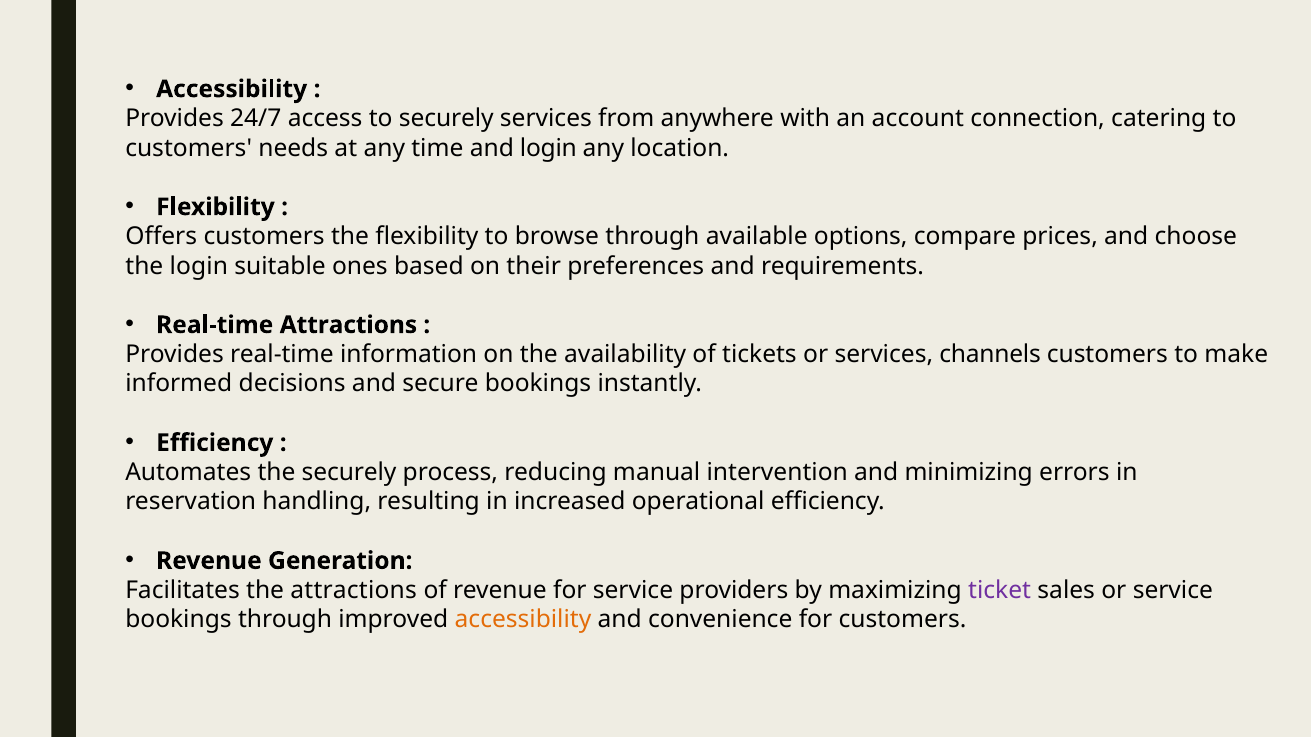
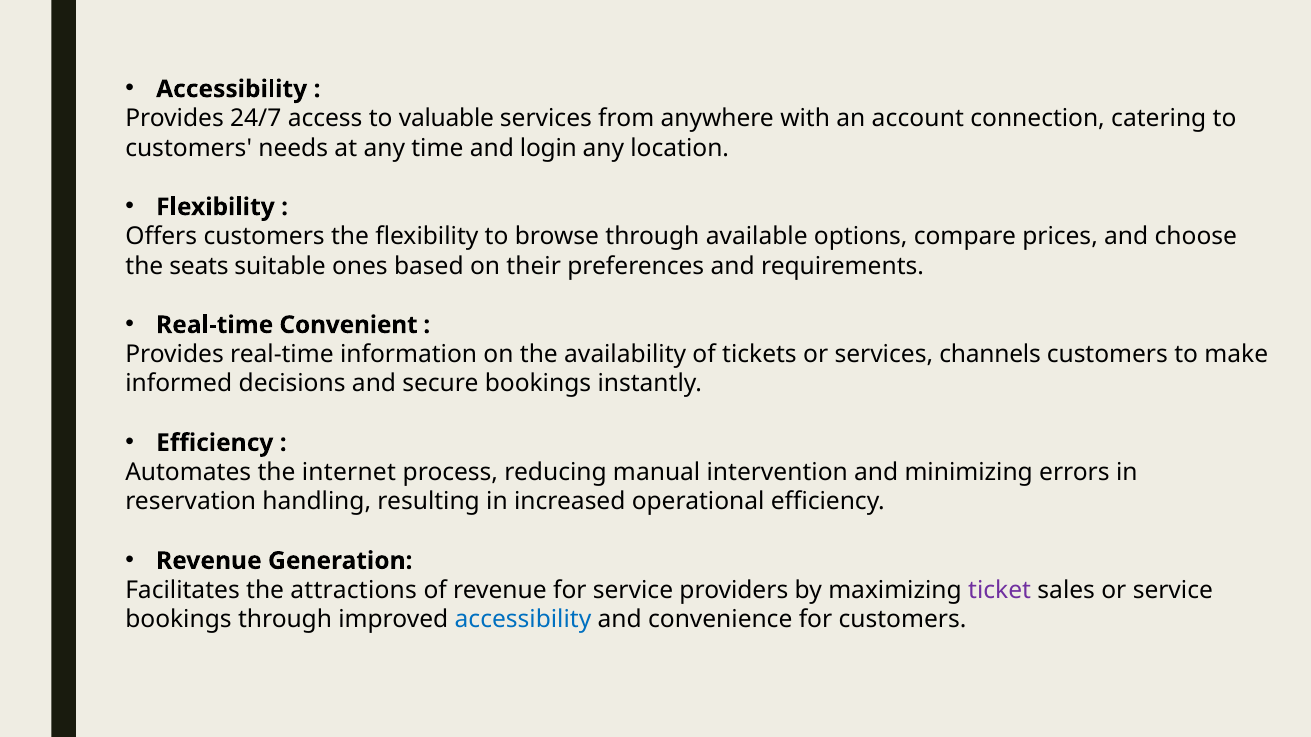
to securely: securely -> valuable
the login: login -> seats
Real-time Attractions: Attractions -> Convenient
the securely: securely -> internet
accessibility at (523, 620) colour: orange -> blue
